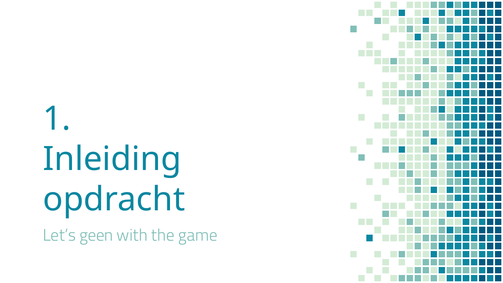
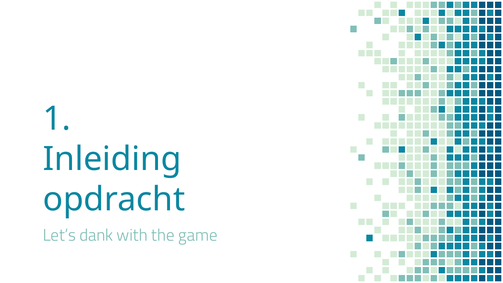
geen: geen -> dank
